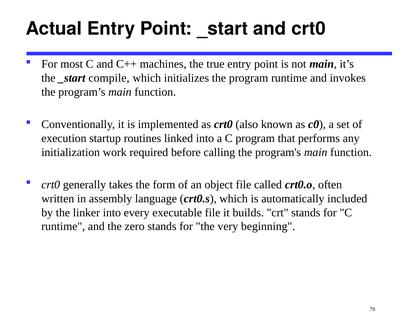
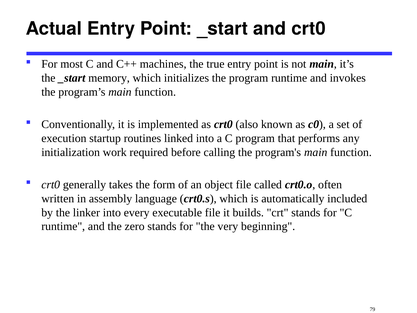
compile: compile -> memory
